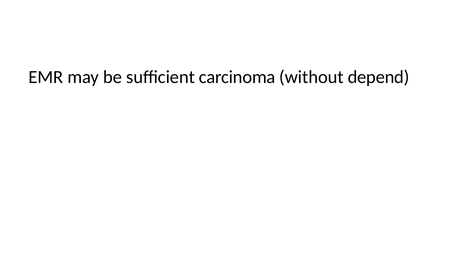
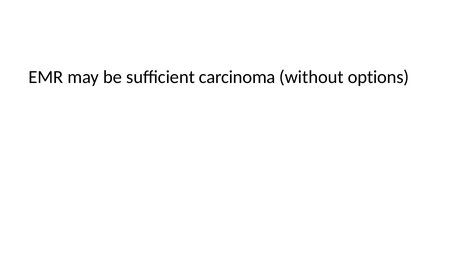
depend: depend -> options
